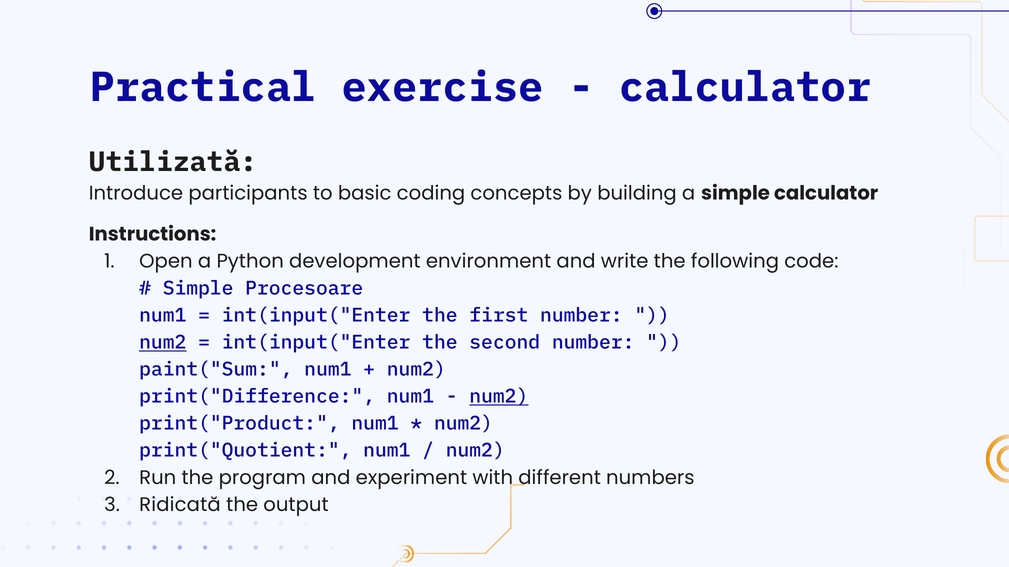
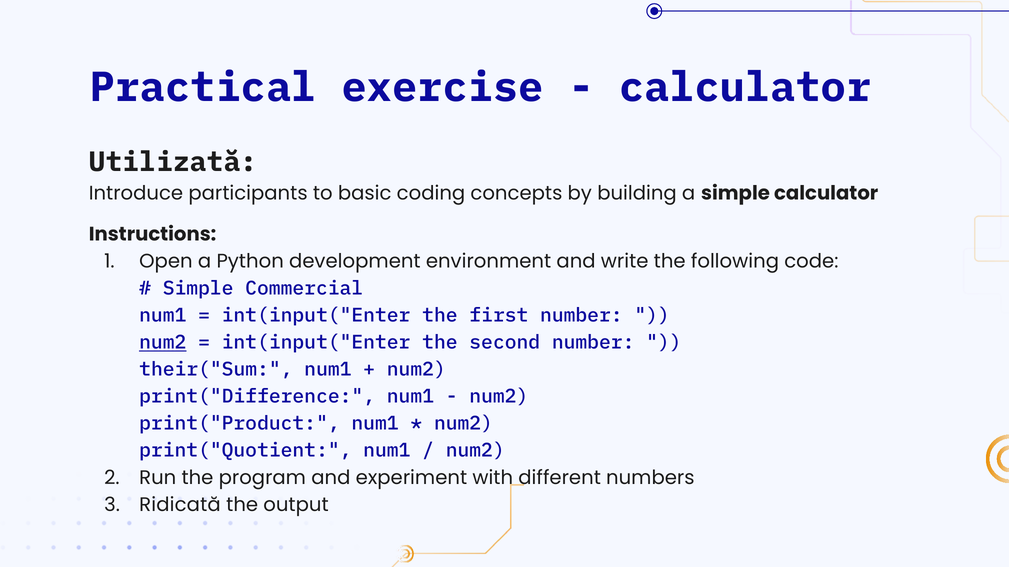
Procesoare: Procesoare -> Commercial
paint("Sum: paint("Sum -> their("Sum
num2 at (499, 397) underline: present -> none
